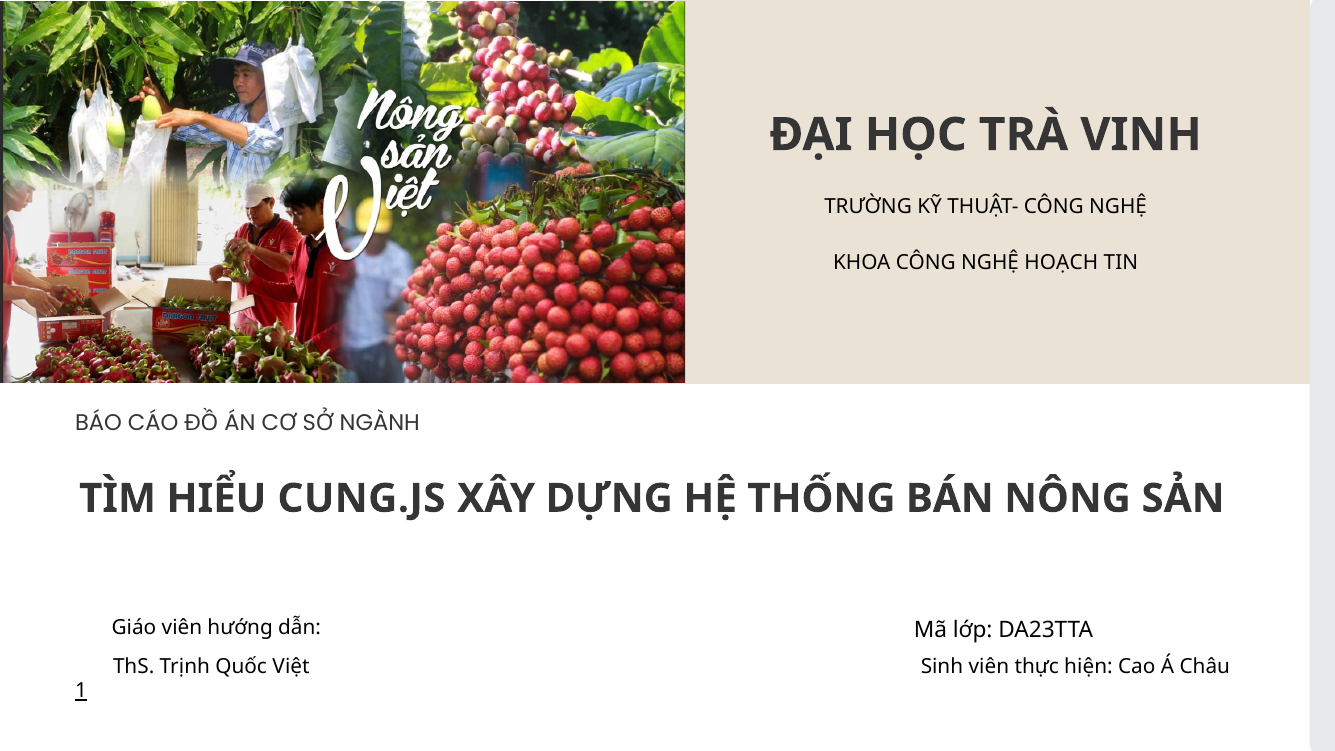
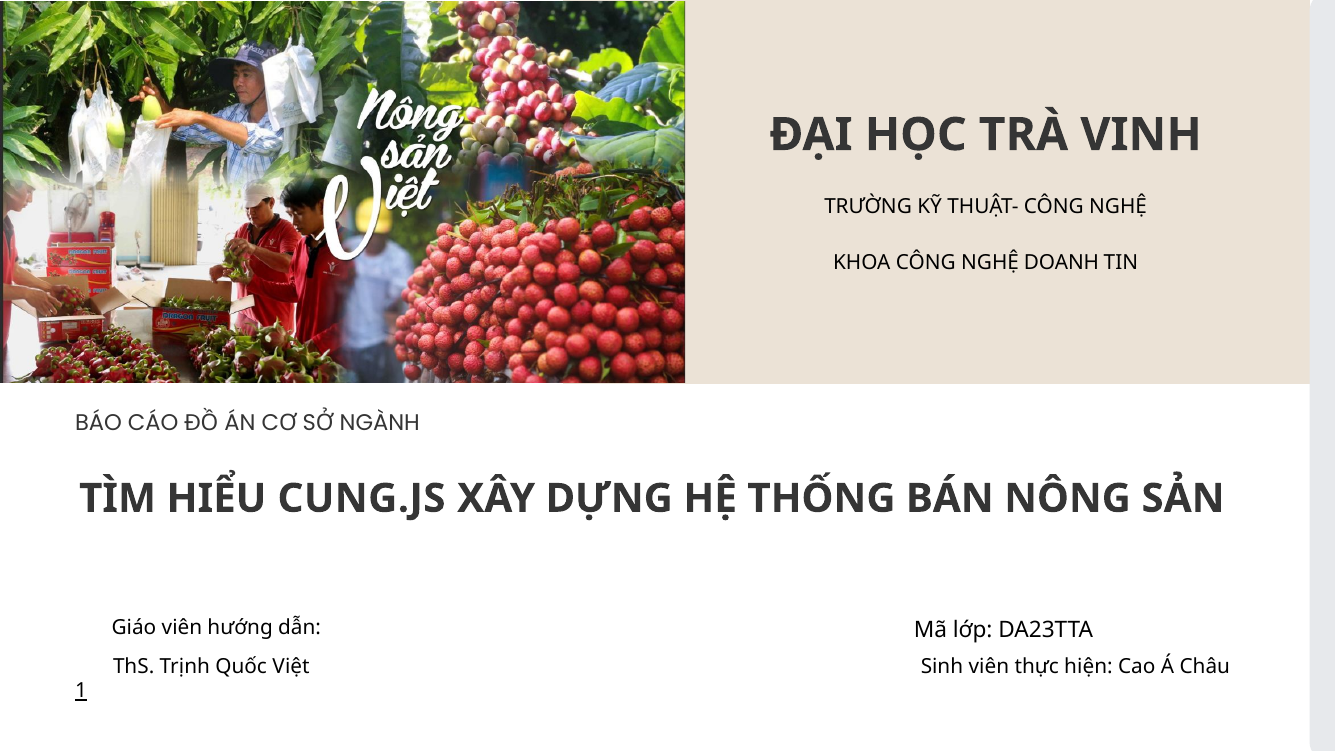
HOẠCH: HOẠCH -> DOANH
